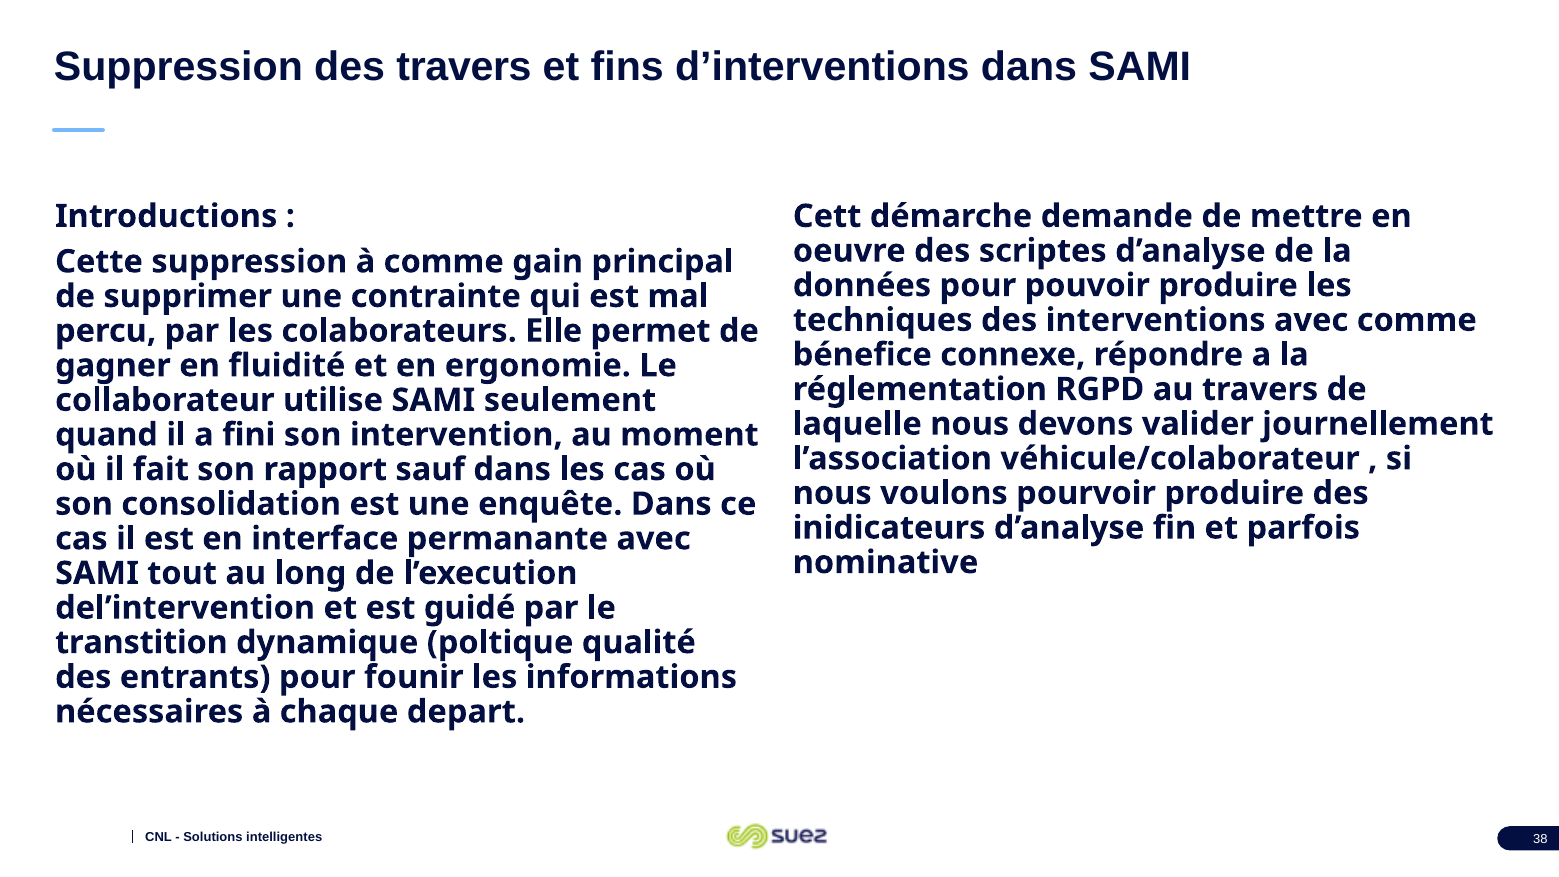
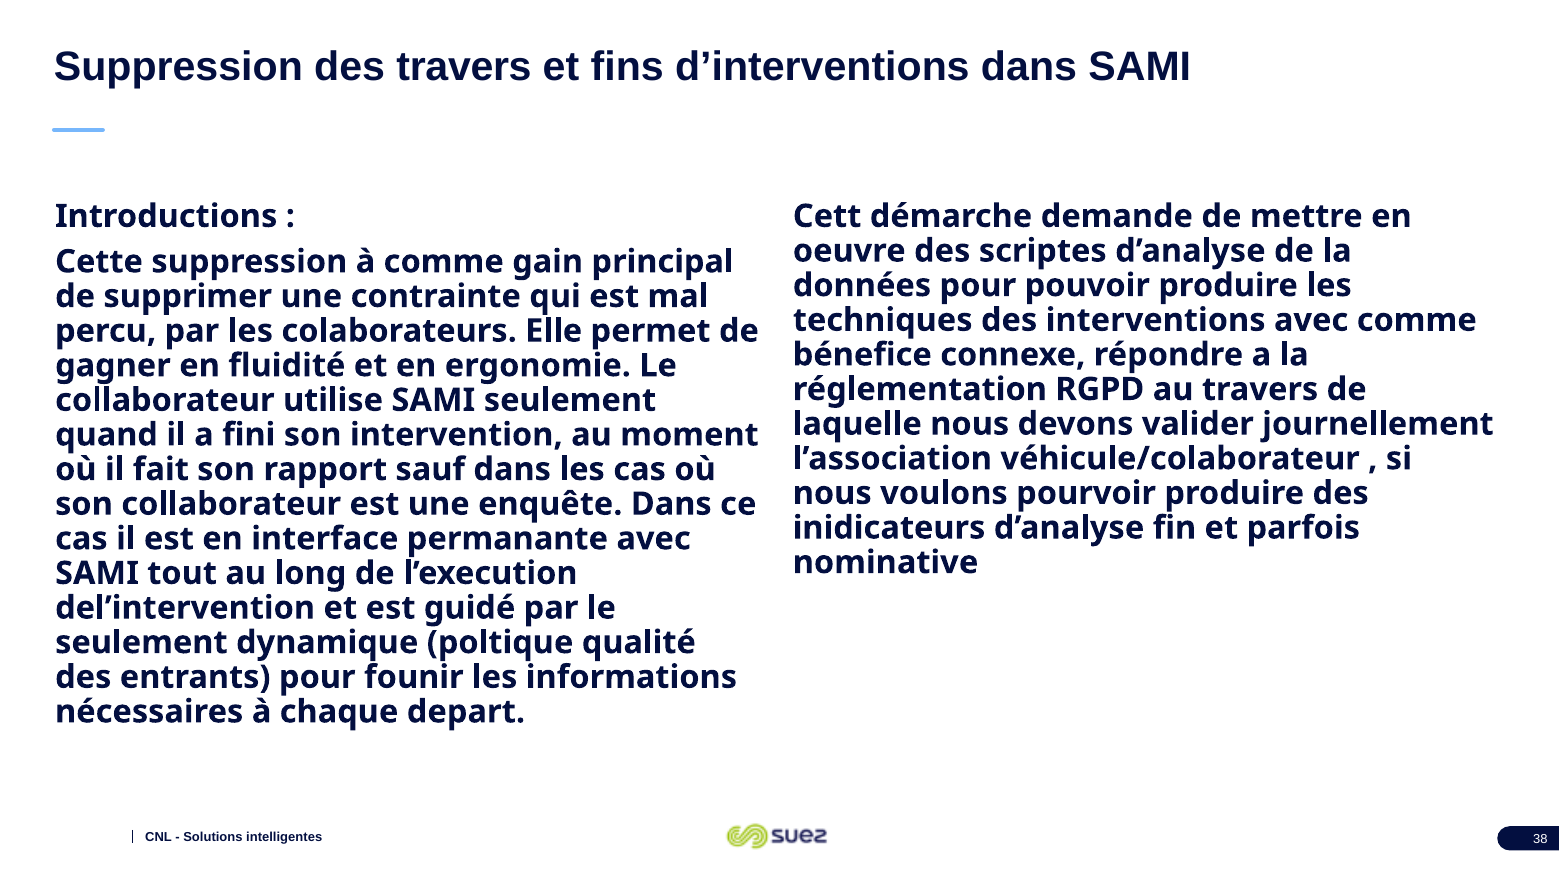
son consolidation: consolidation -> collaborateur
transtition at (141, 642): transtition -> seulement
